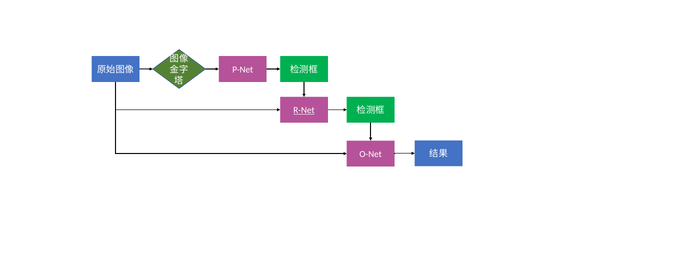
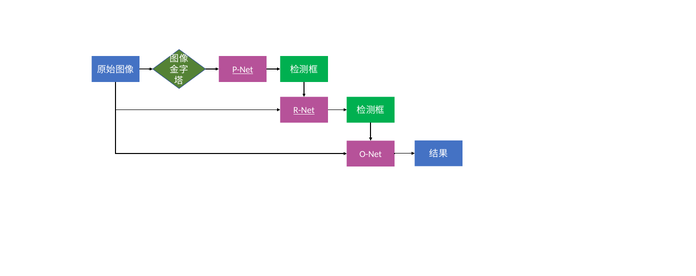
P-Net underline: none -> present
